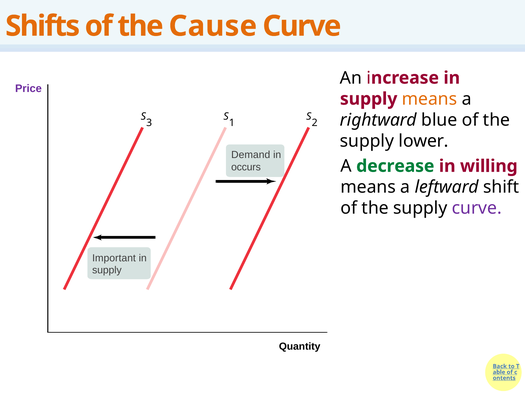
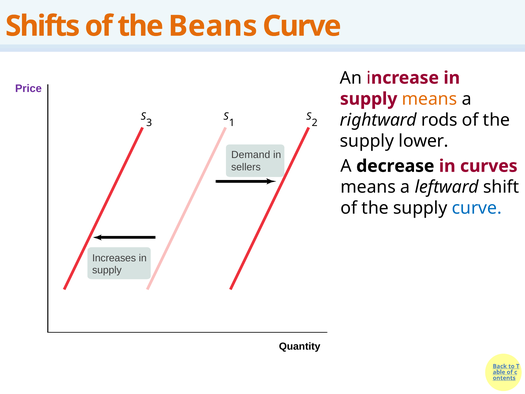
Cause: Cause -> Beans
blue: blue -> rods
occurs: occurs -> sellers
decrease colour: green -> black
willing: willing -> curves
curve at (477, 208) colour: purple -> blue
Important: Important -> Increases
